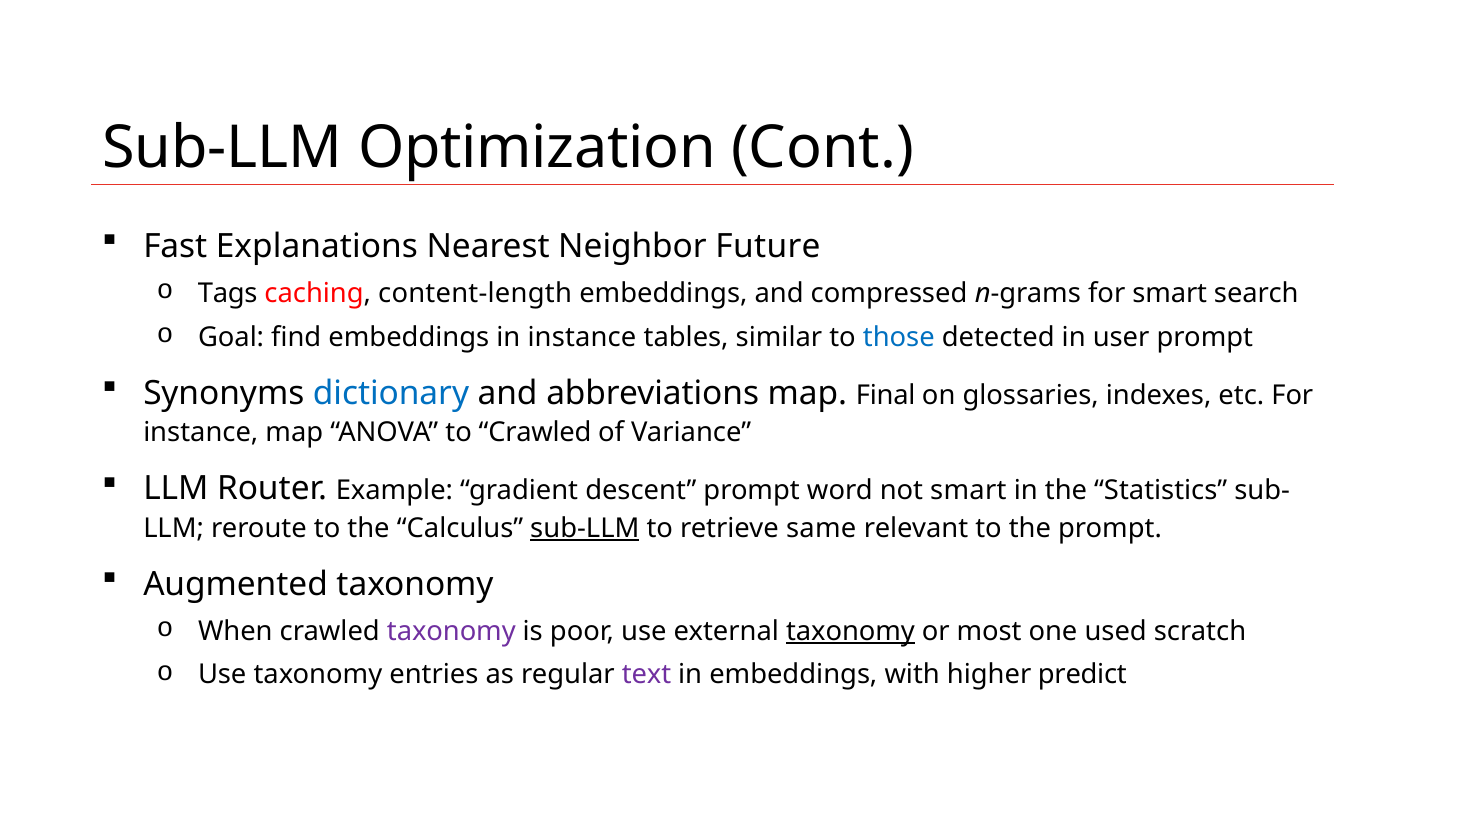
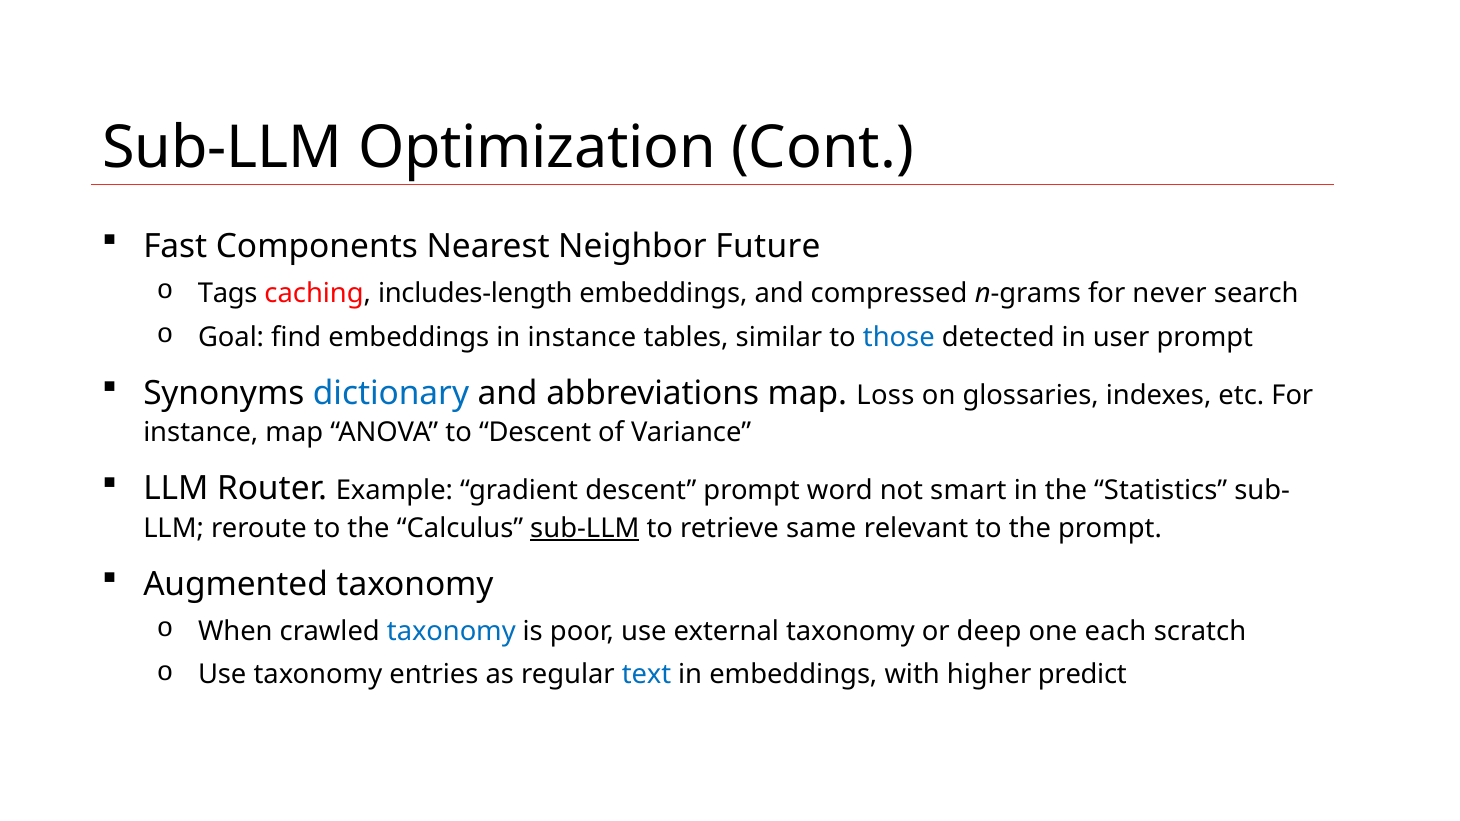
Explanations: Explanations -> Components
content-length: content-length -> includes-length
for smart: smart -> never
Final: Final -> Loss
to Crawled: Crawled -> Descent
taxonomy at (451, 631) colour: purple -> blue
taxonomy at (850, 631) underline: present -> none
most: most -> deep
used: used -> each
text colour: purple -> blue
